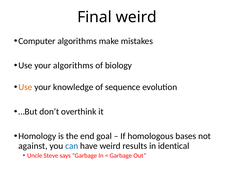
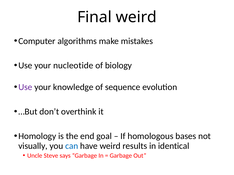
your algorithms: algorithms -> nucleotide
Use at (25, 87) colour: orange -> purple
against: against -> visually
